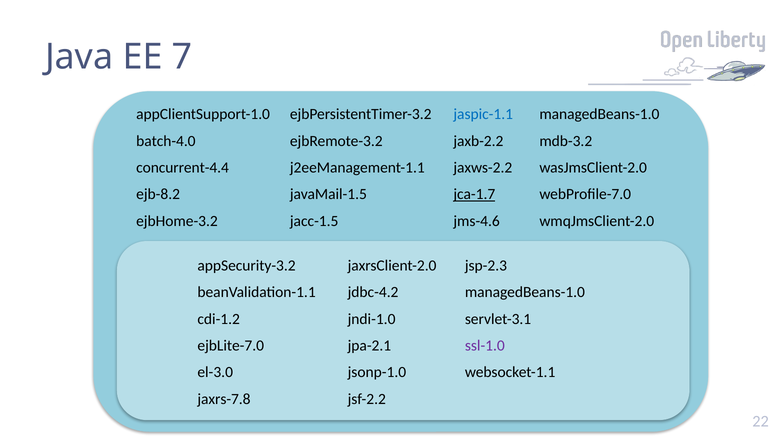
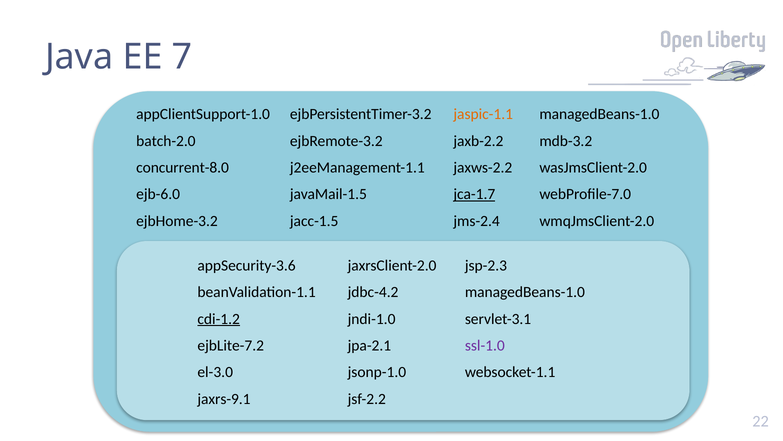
jaspic-1.1 colour: blue -> orange
batch-4.0: batch-4.0 -> batch-2.0
concurrent-4.4: concurrent-4.4 -> concurrent-8.0
ejb-8.2: ejb-8.2 -> ejb-6.0
jms-4.6: jms-4.6 -> jms-2.4
appSecurity-3.2: appSecurity-3.2 -> appSecurity-3.6
cdi-1.2 underline: none -> present
ejbLite-7.0: ejbLite-7.0 -> ejbLite-7.2
jaxrs-7.8: jaxrs-7.8 -> jaxrs-9.1
